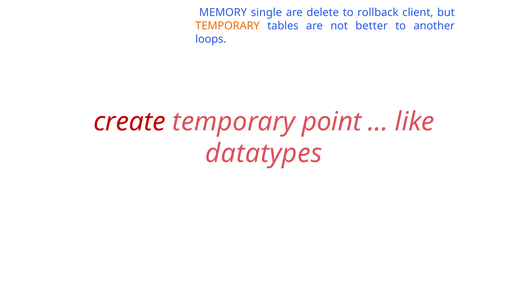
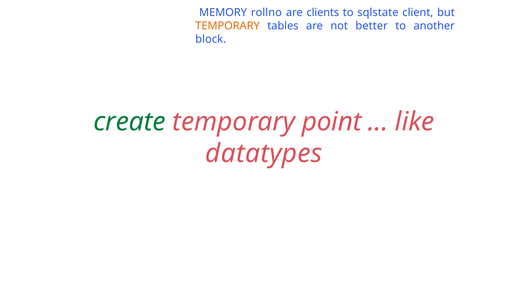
single: single -> rollno
delete: delete -> clients
rollback: rollback -> sqlstate
loops: loops -> block
create colour: red -> green
